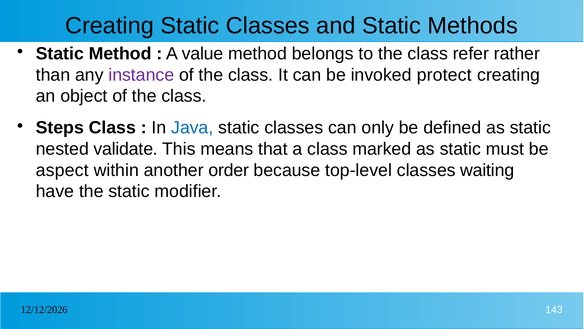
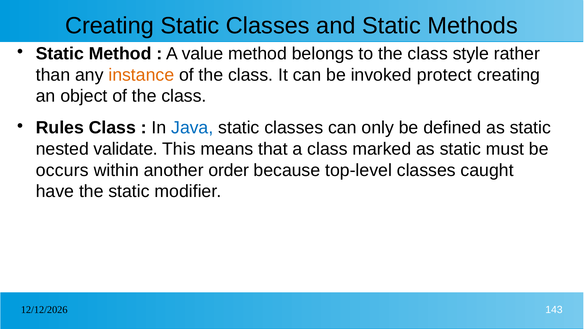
refer: refer -> style
instance colour: purple -> orange
Steps: Steps -> Rules
aspect: aspect -> occurs
waiting: waiting -> caught
